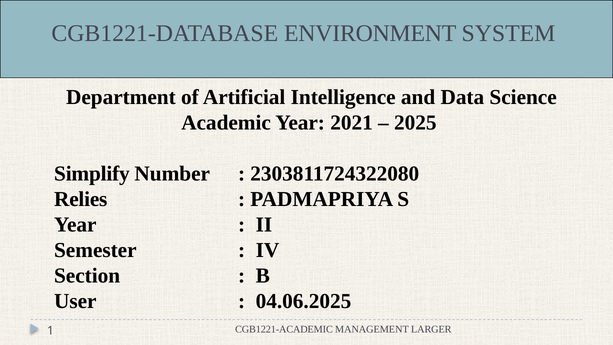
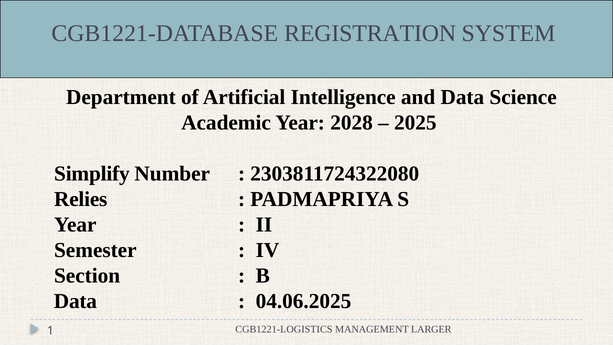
ENVIRONMENT: ENVIRONMENT -> REGISTRATION
2021: 2021 -> 2028
User at (75, 301): User -> Data
CGB1221-ACADEMIC: CGB1221-ACADEMIC -> CGB1221-LOGISTICS
